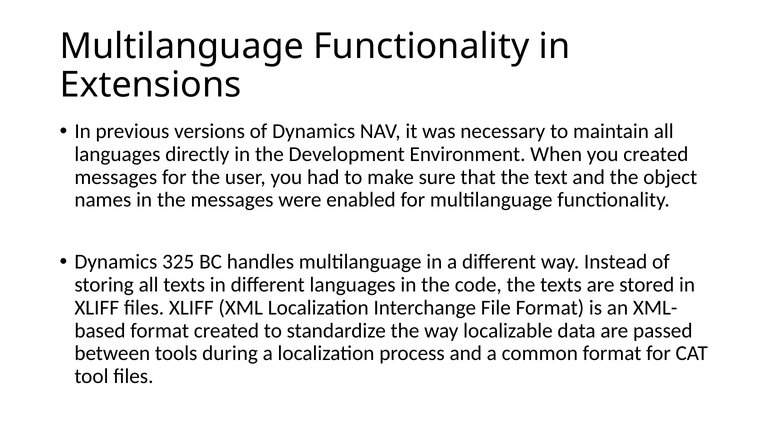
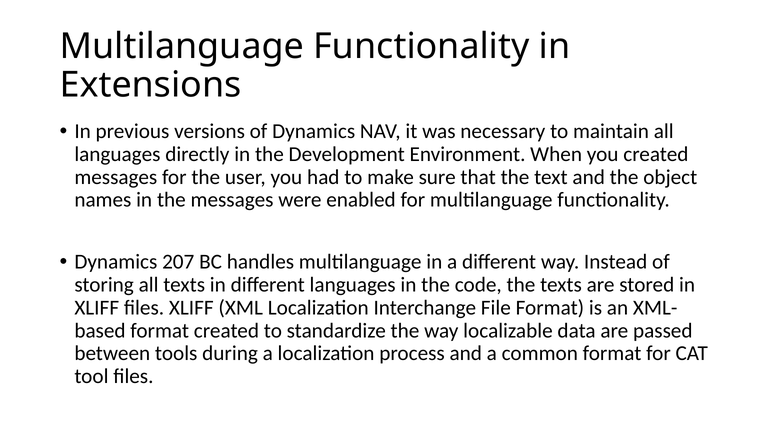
325: 325 -> 207
